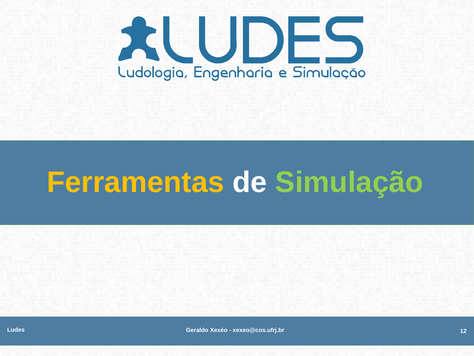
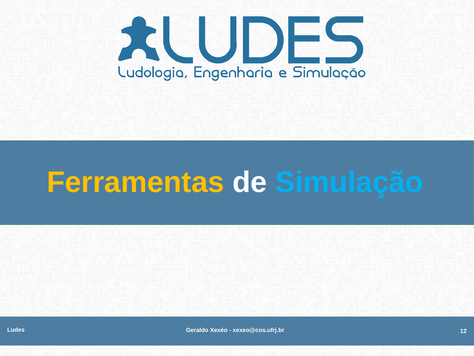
Simulação colour: light green -> light blue
